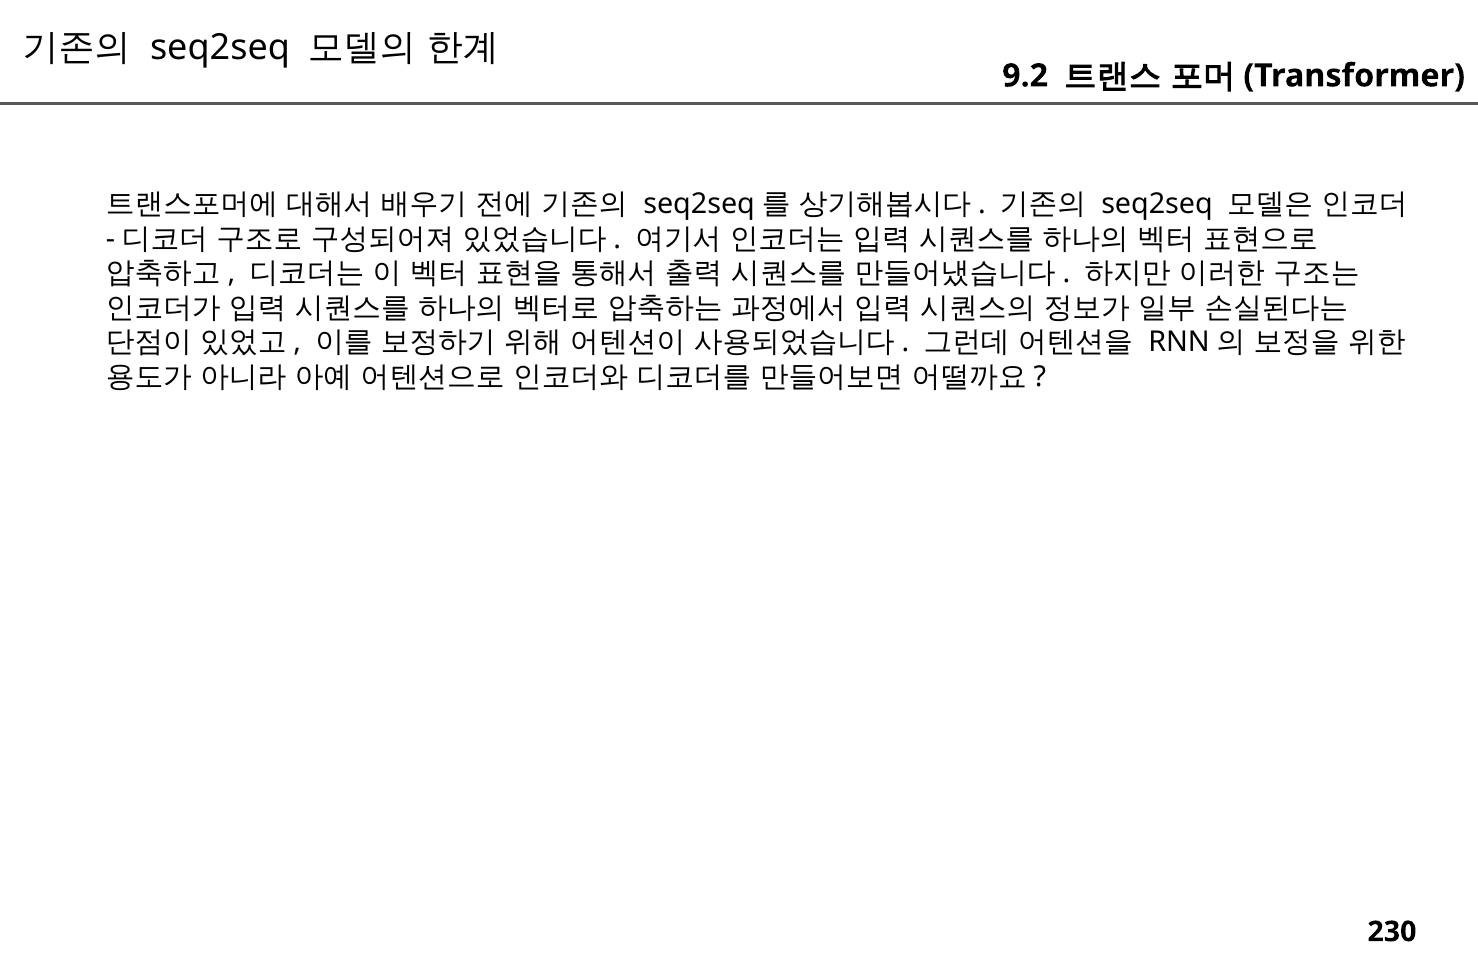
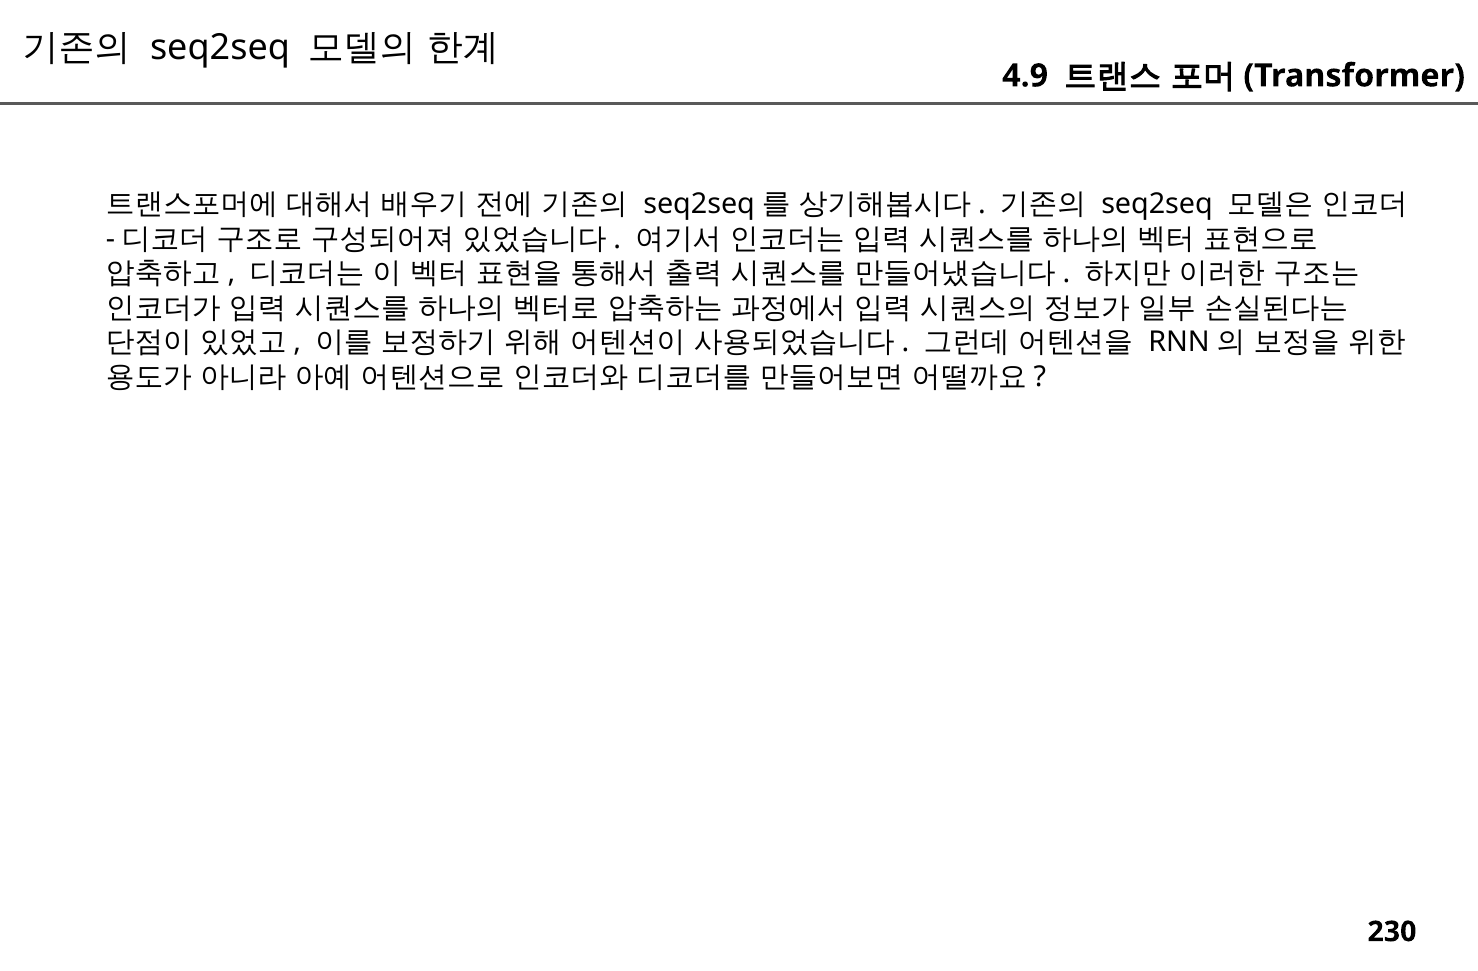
9.2: 9.2 -> 4.9
